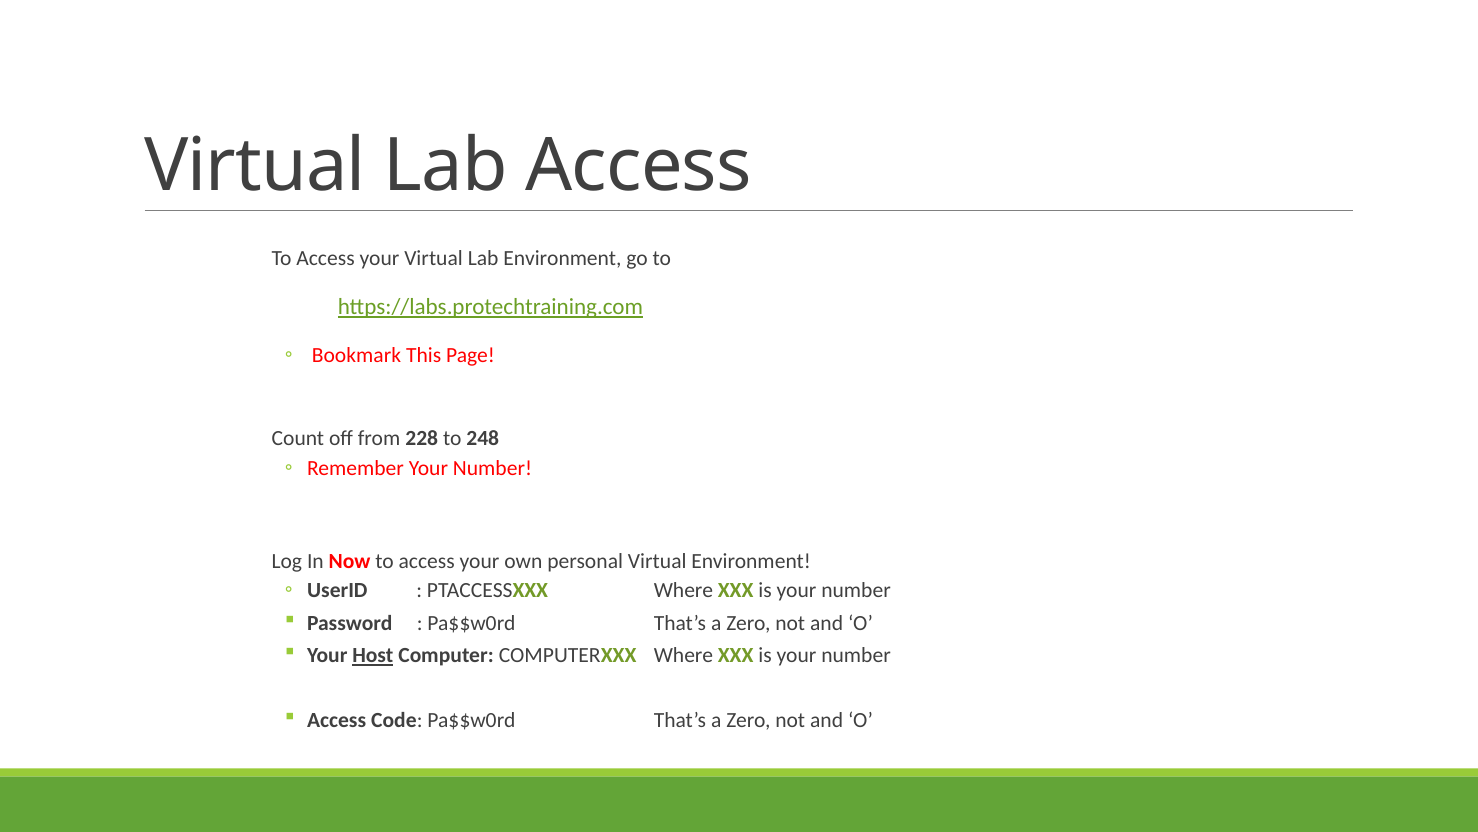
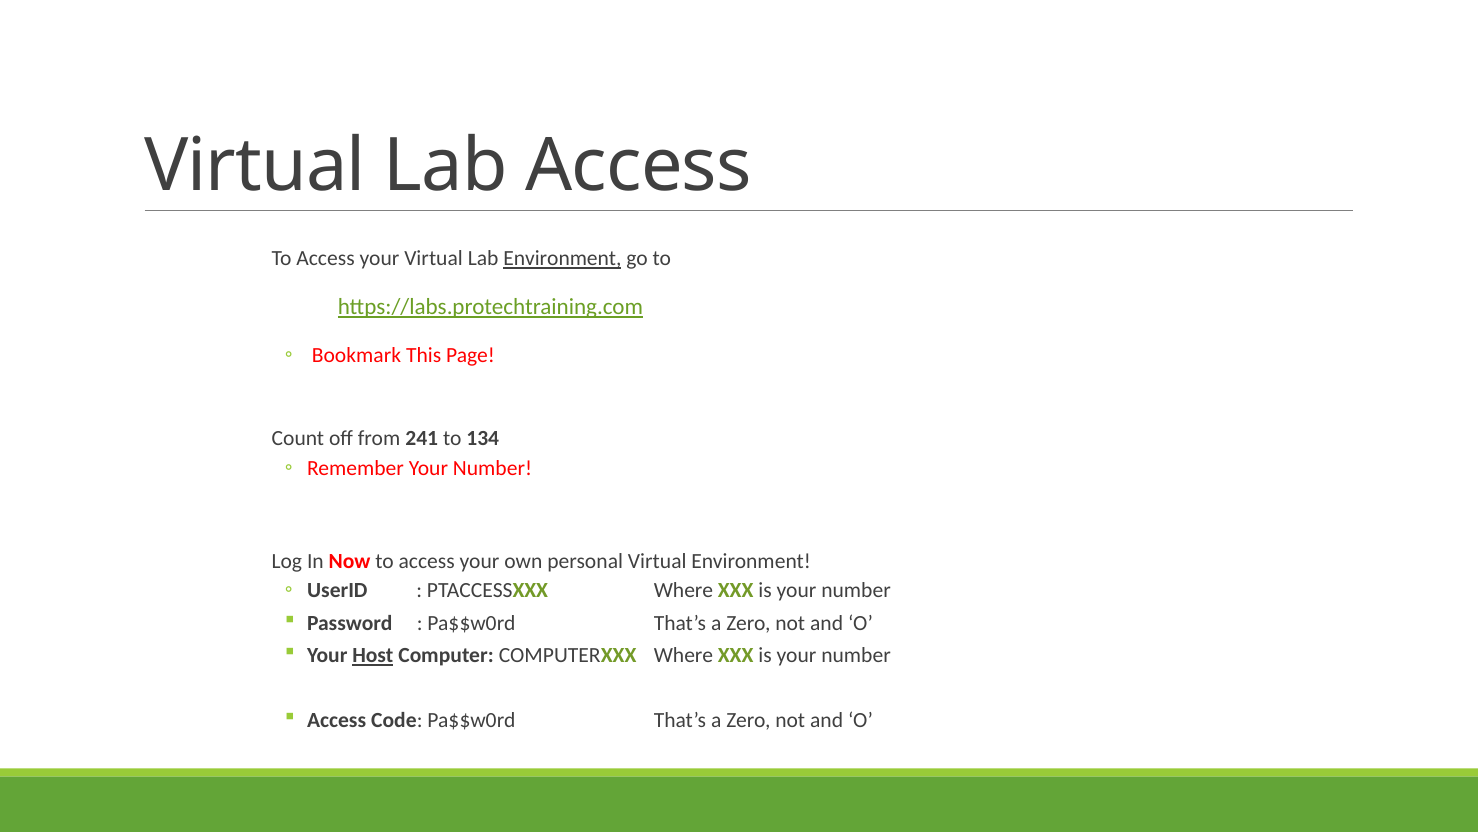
Environment at (562, 259) underline: none -> present
228: 228 -> 241
248: 248 -> 134
